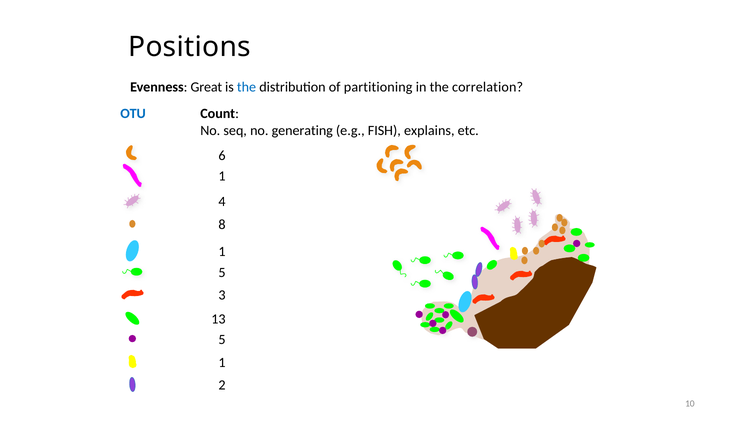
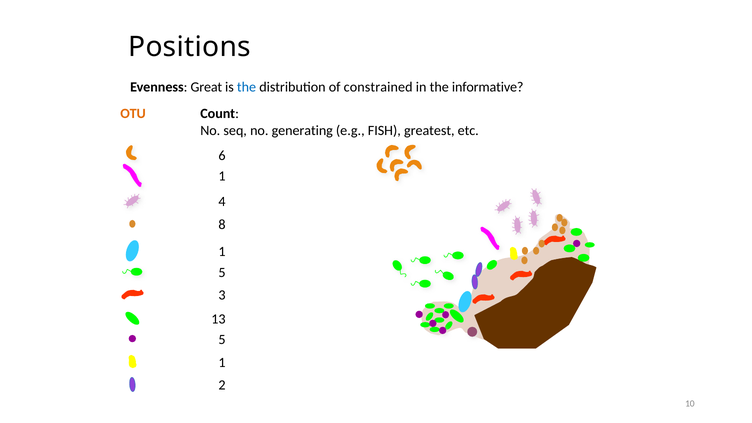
partitioning: partitioning -> constrained
correlation: correlation -> informative
OTU colour: blue -> orange
explains: explains -> greatest
